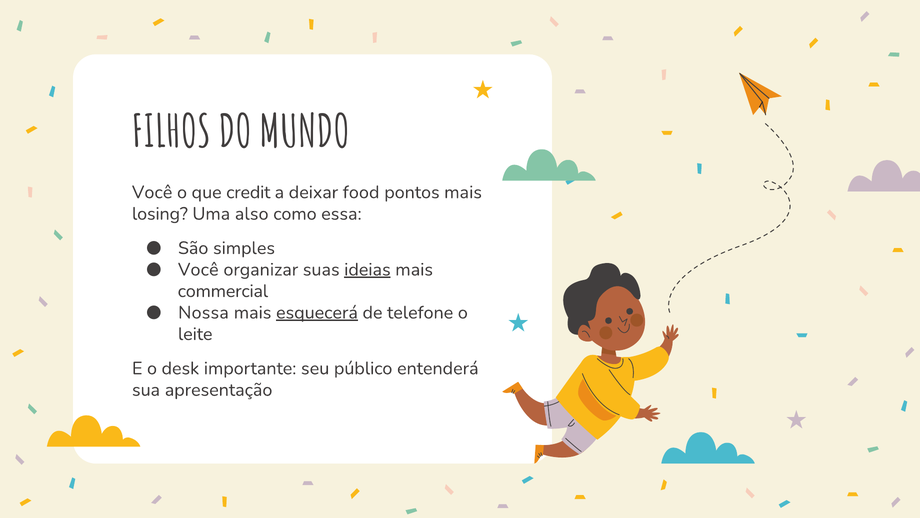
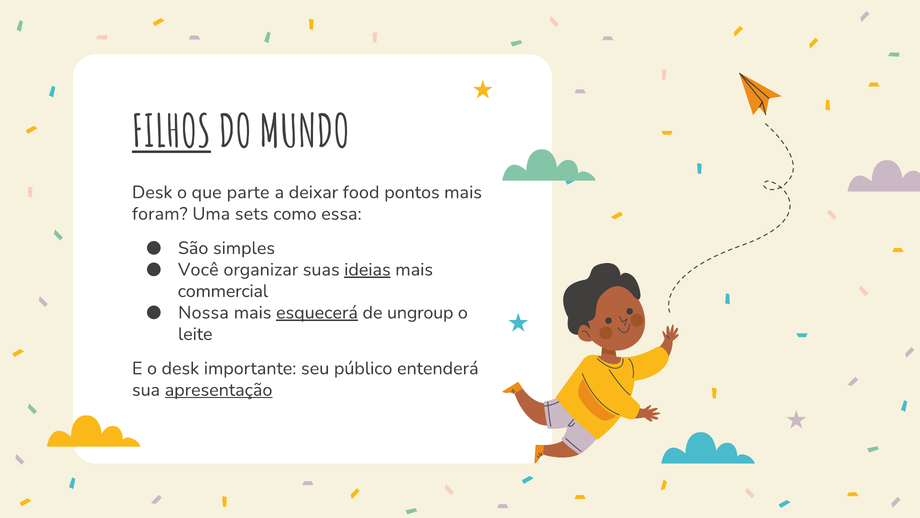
FILHOS underline: none -> present
Você at (152, 192): Você -> Desk
credit: credit -> parte
losing: losing -> foram
also: also -> sets
telefone: telefone -> ungroup
apresentação underline: none -> present
